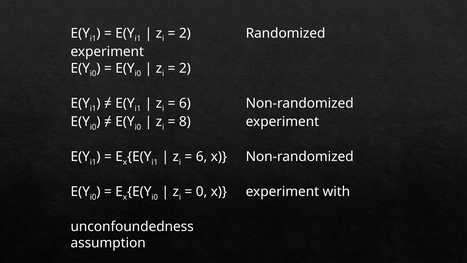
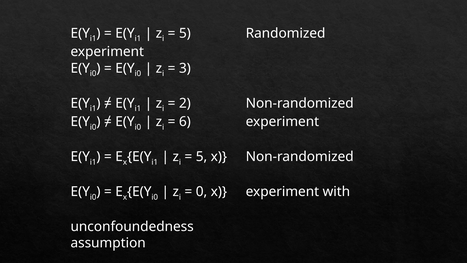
2 at (185, 33): 2 -> 5
2 at (185, 68): 2 -> 3
6 at (185, 103): 6 -> 2
8: 8 -> 6
6 at (201, 157): 6 -> 5
